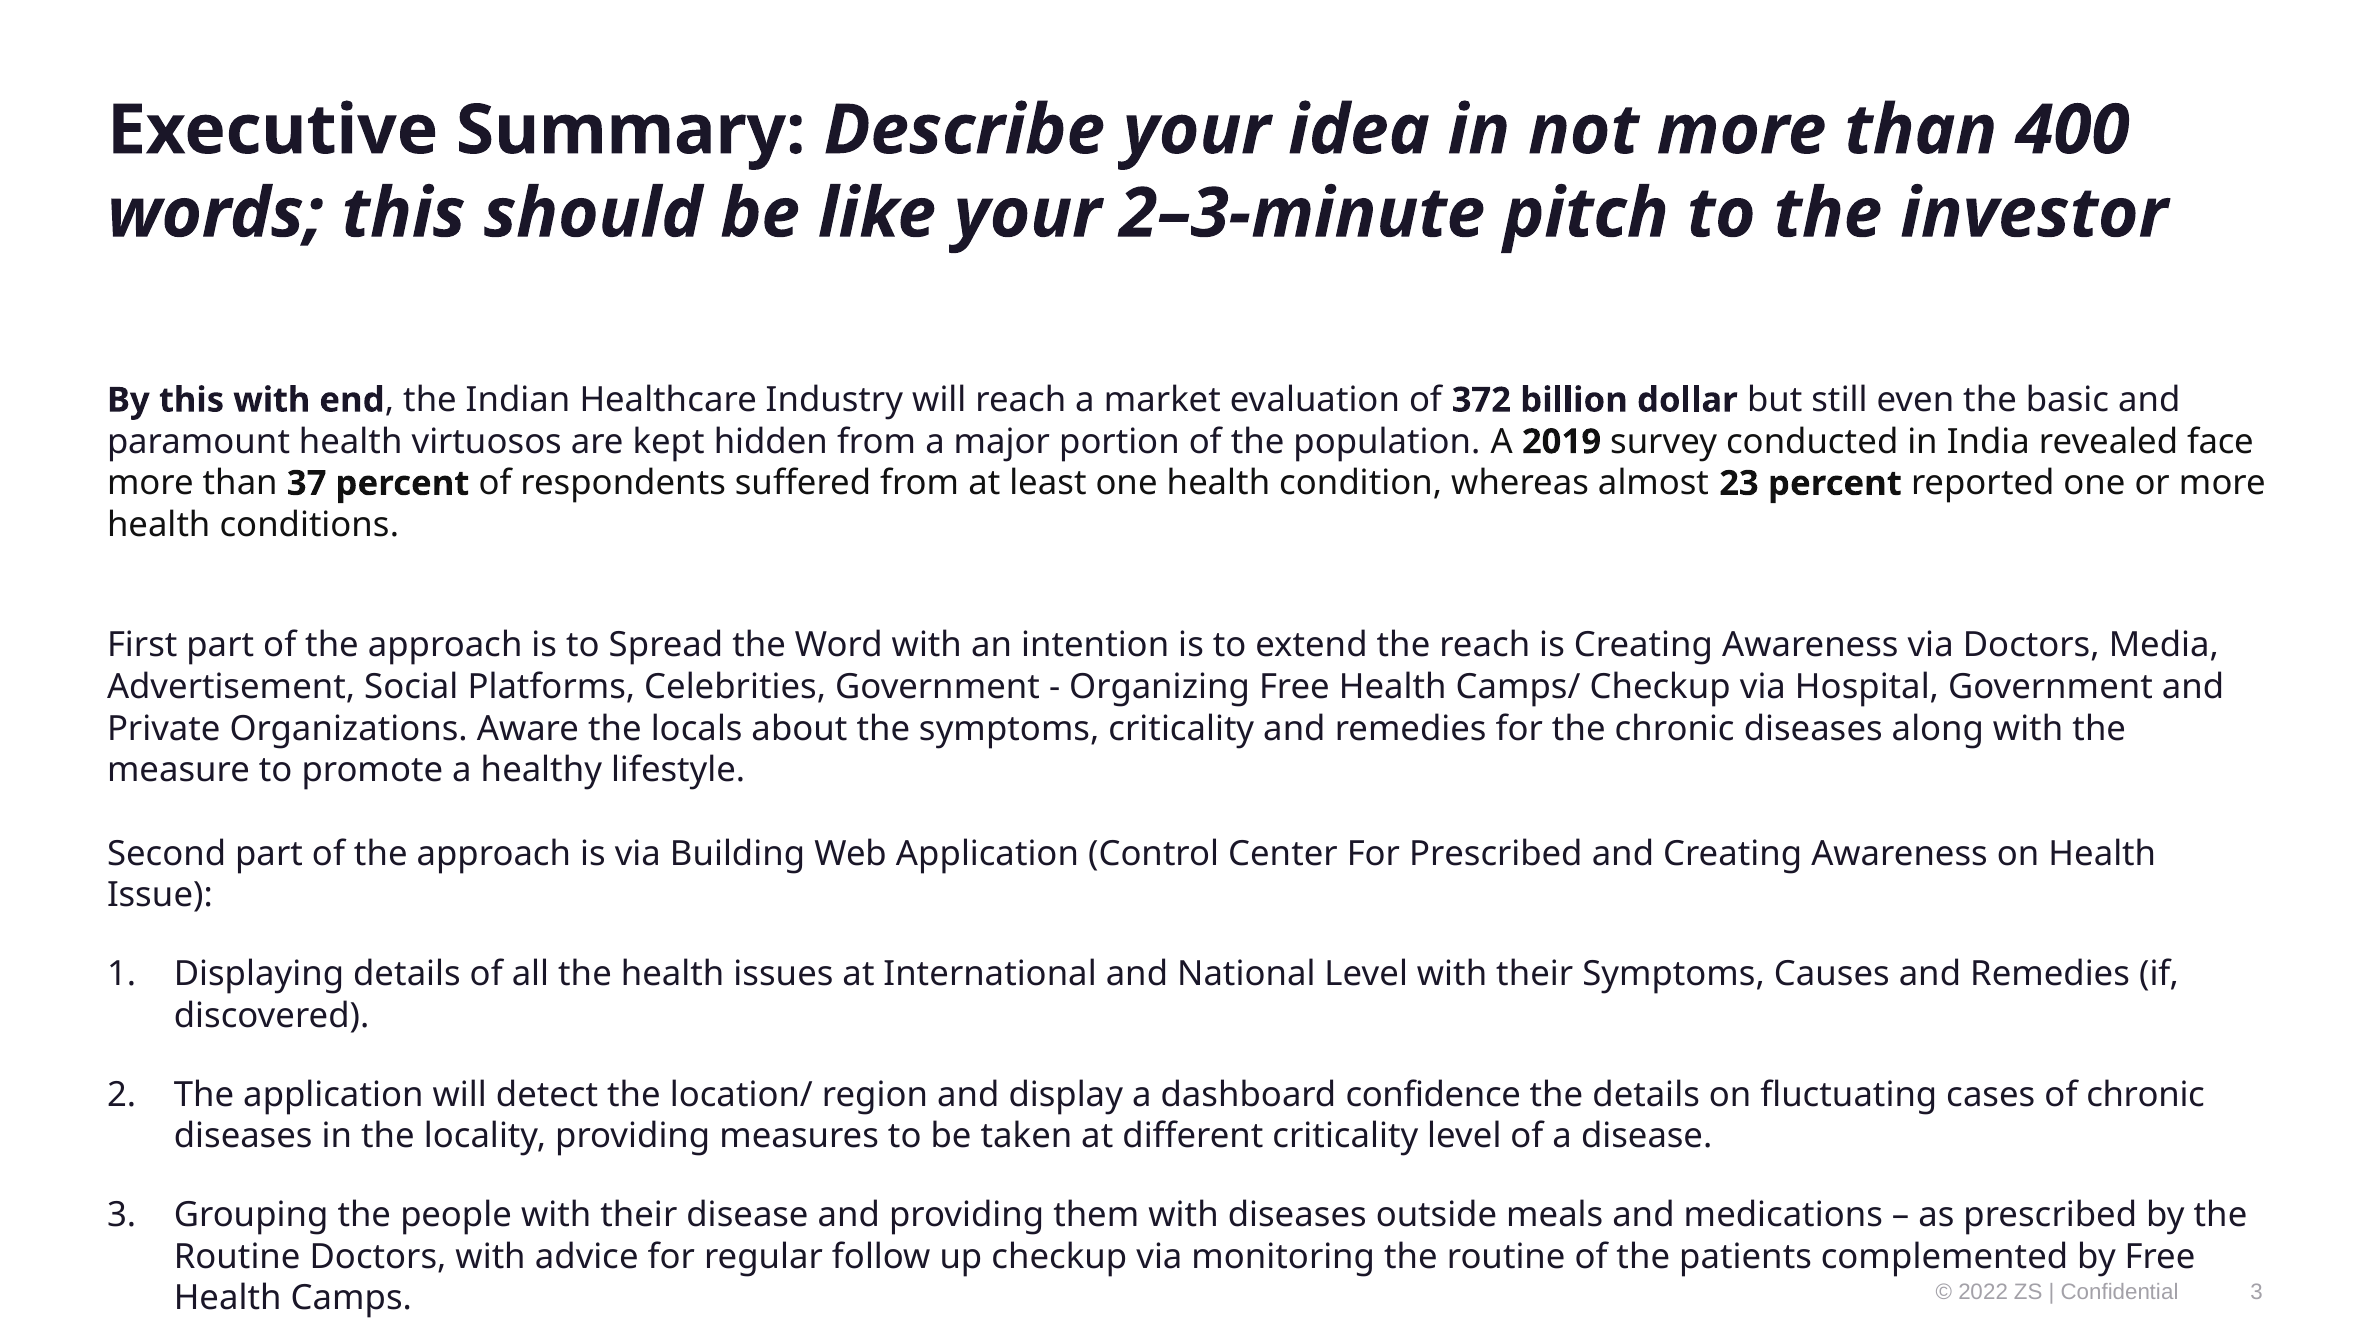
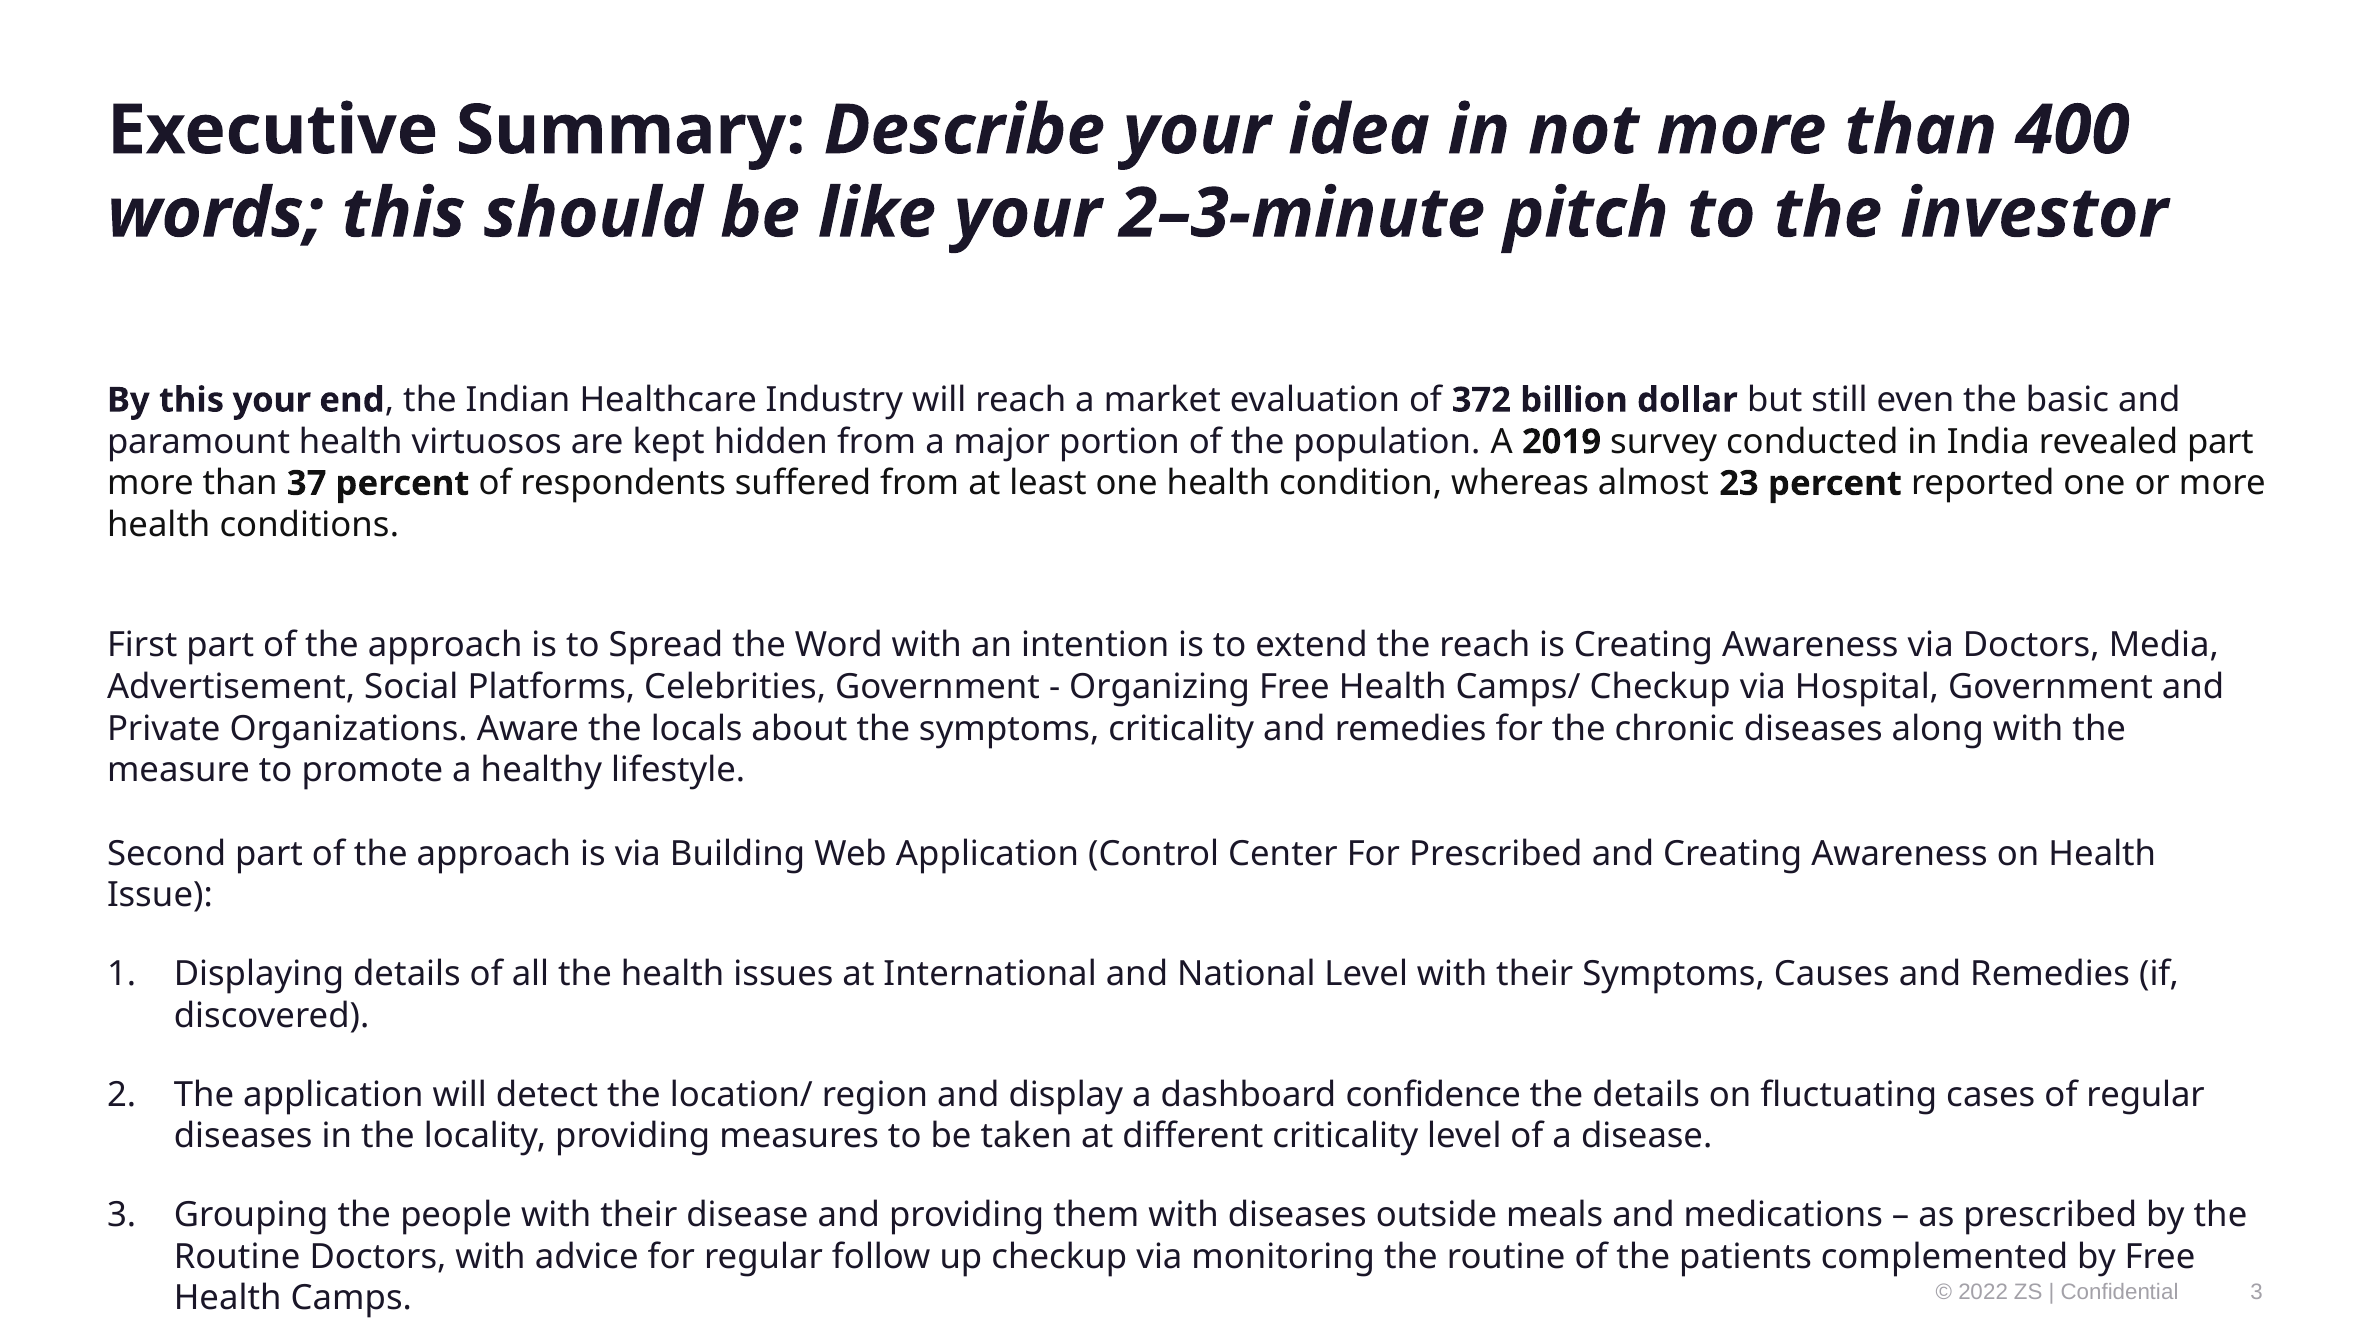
this with: with -> your
revealed face: face -> part
of chronic: chronic -> regular
